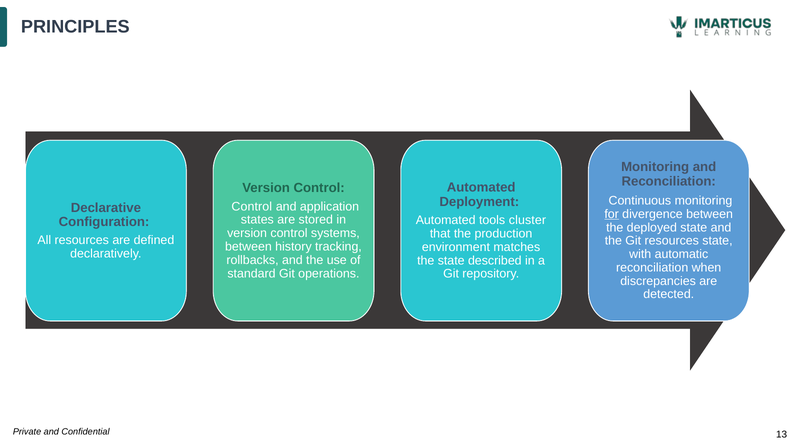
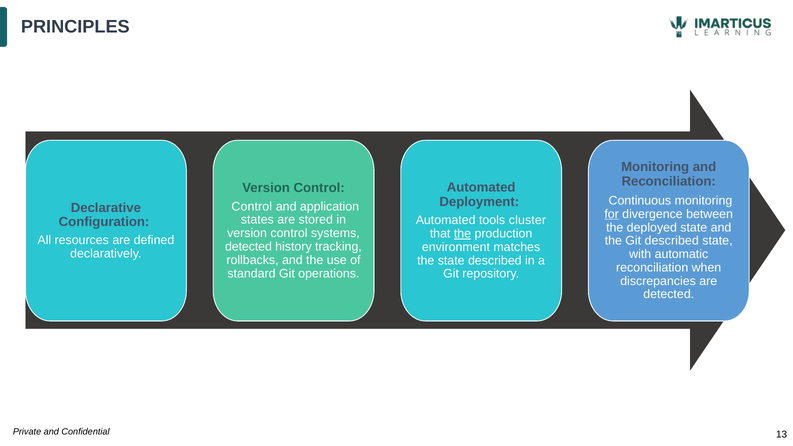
the at (463, 234) underline: none -> present
Git resources: resources -> described
between at (248, 247): between -> detected
